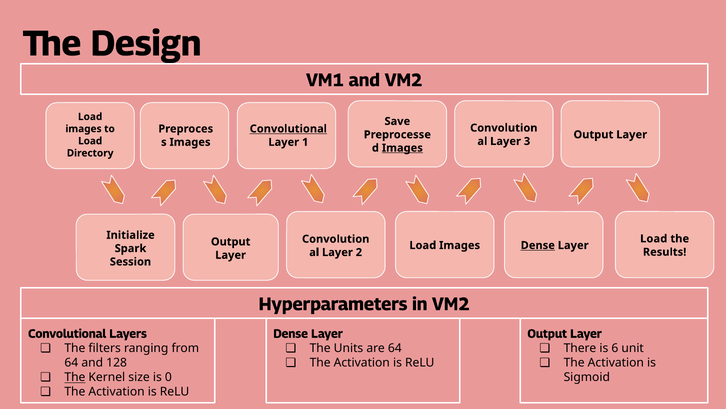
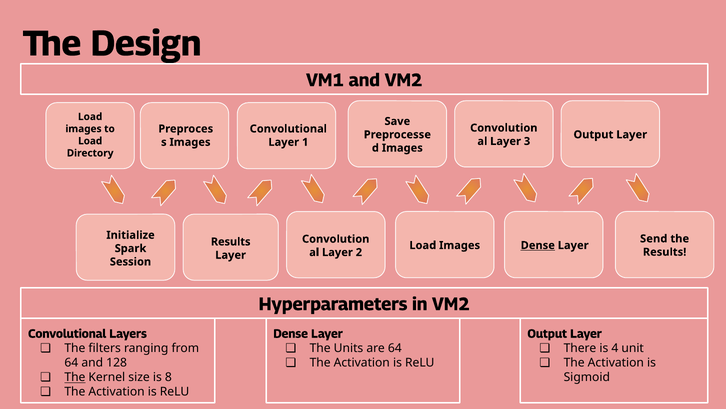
Convolutional at (288, 129) underline: present -> none
Images at (402, 148) underline: present -> none
Load at (654, 238): Load -> Send
Output at (231, 241): Output -> Results
6: 6 -> 4
0: 0 -> 8
